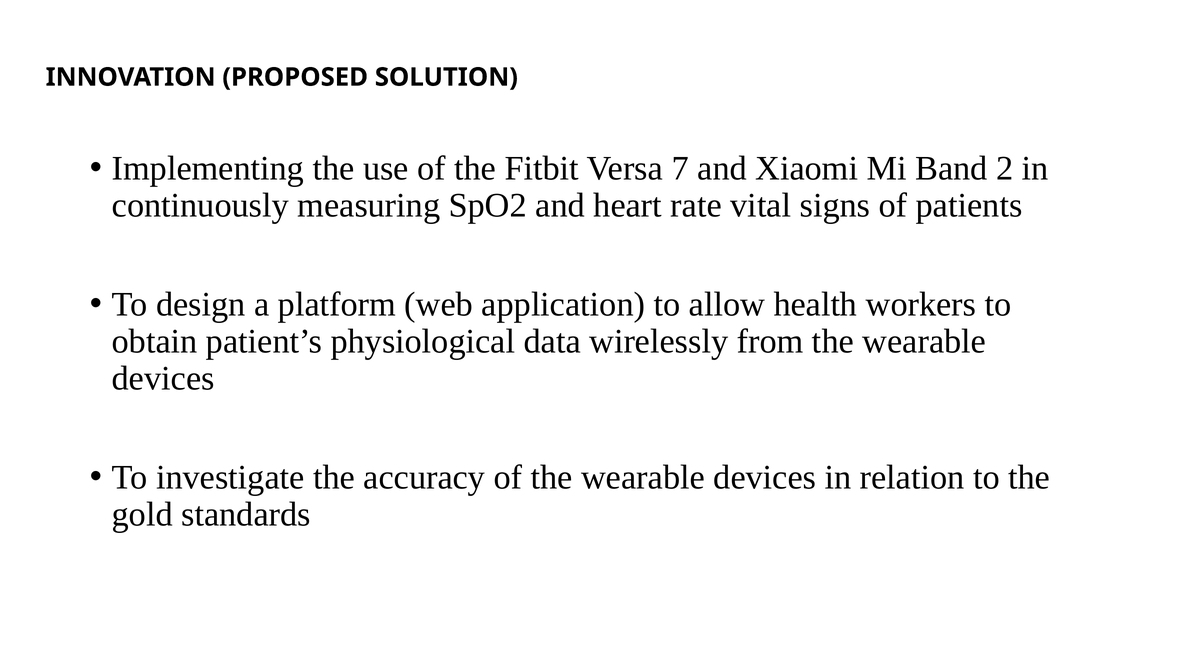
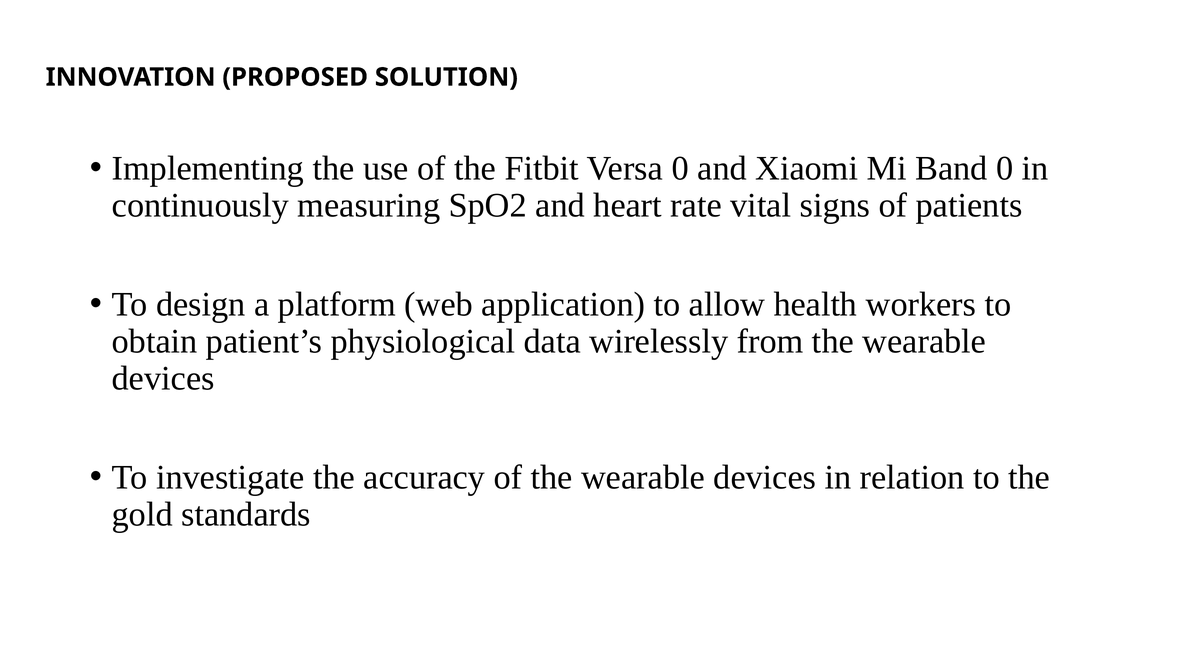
Versa 7: 7 -> 0
Band 2: 2 -> 0
